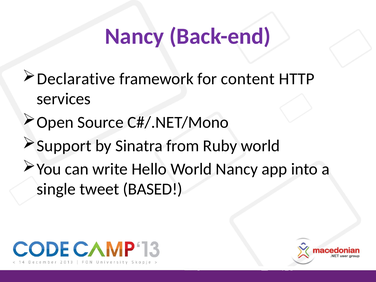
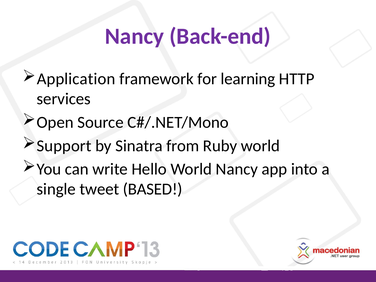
Declarative: Declarative -> Application
content: content -> learning
